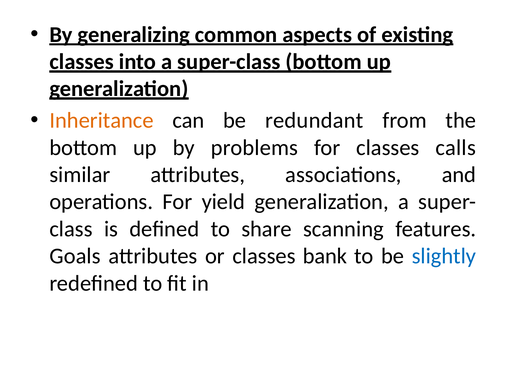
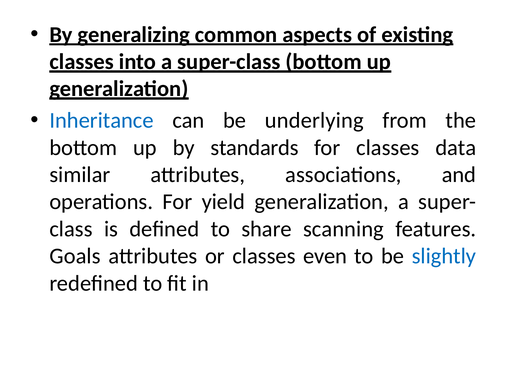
Inheritance colour: orange -> blue
redundant: redundant -> underlying
problems: problems -> standards
calls: calls -> data
bank: bank -> even
